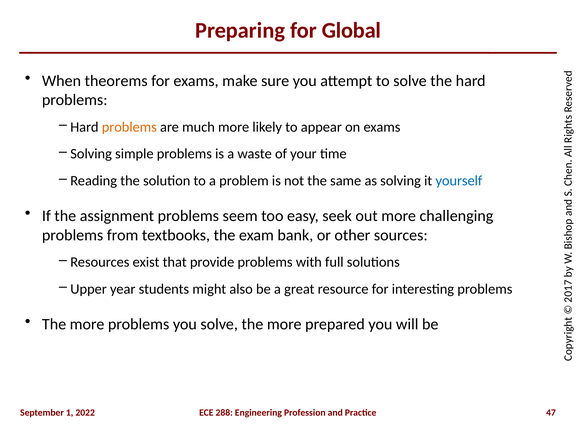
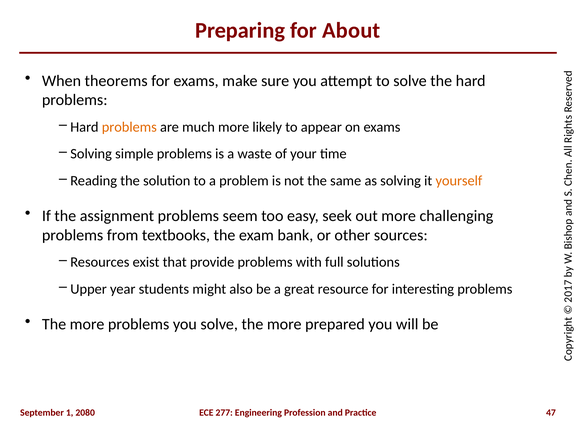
Global: Global -> About
yourself colour: blue -> orange
2022: 2022 -> 2080
288: 288 -> 277
